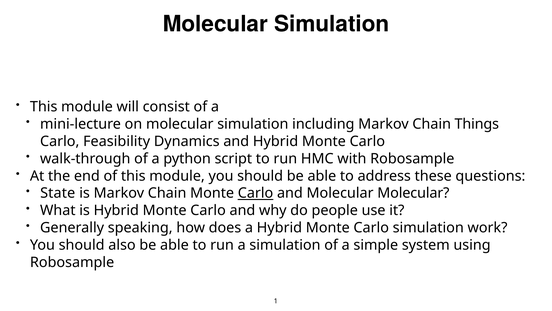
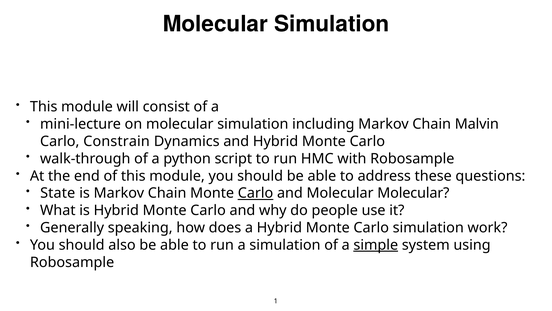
Things: Things -> Malvin
Feasibility: Feasibility -> Constrain
simple underline: none -> present
